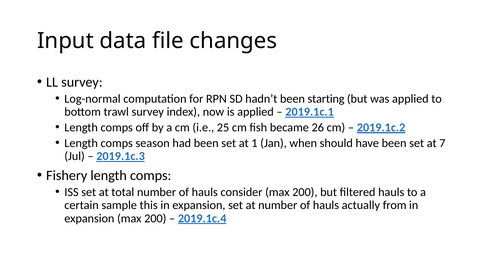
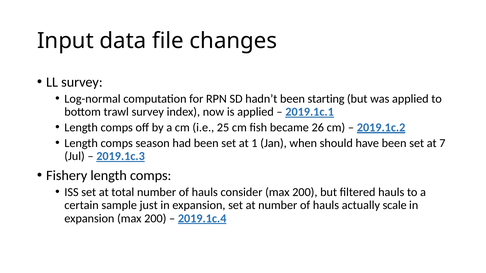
this: this -> just
from: from -> scale
